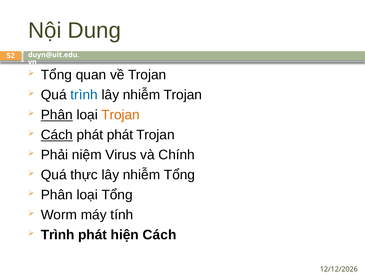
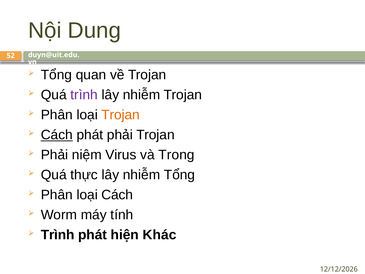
trình at (84, 95) colour: blue -> purple
Phân at (57, 115) underline: present -> none
phát phát: phát -> phải
Chính: Chính -> Trong
loại Tổng: Tổng -> Cách
hiện Cách: Cách -> Khác
